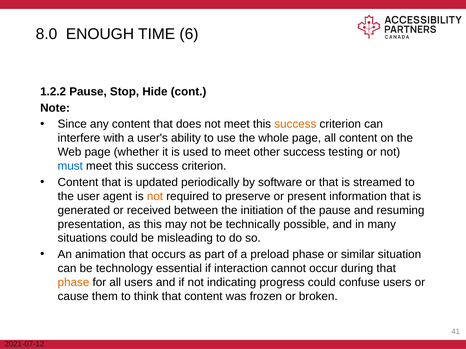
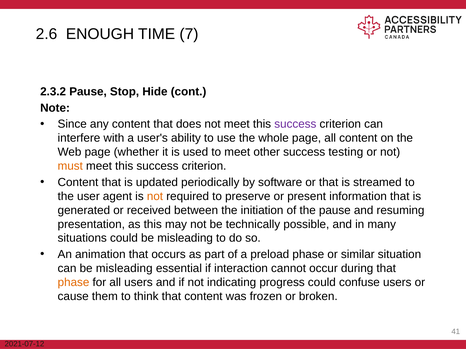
8.0: 8.0 -> 2.6
6: 6 -> 7
1.2.2: 1.2.2 -> 2.3.2
success at (295, 124) colour: orange -> purple
must colour: blue -> orange
can be technology: technology -> misleading
